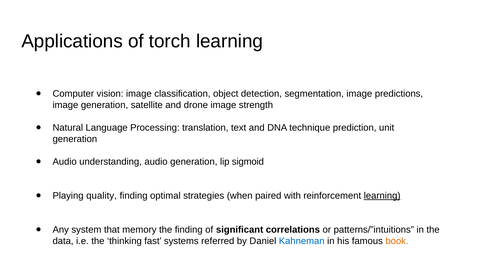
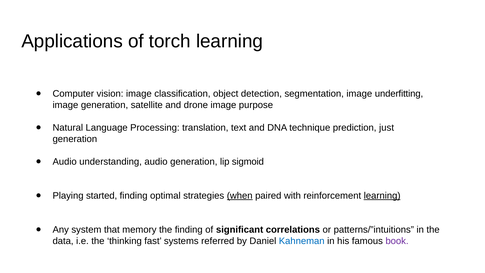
predictions: predictions -> underfitting
strength: strength -> purpose
unit: unit -> just
quality: quality -> started
when underline: none -> present
book colour: orange -> purple
